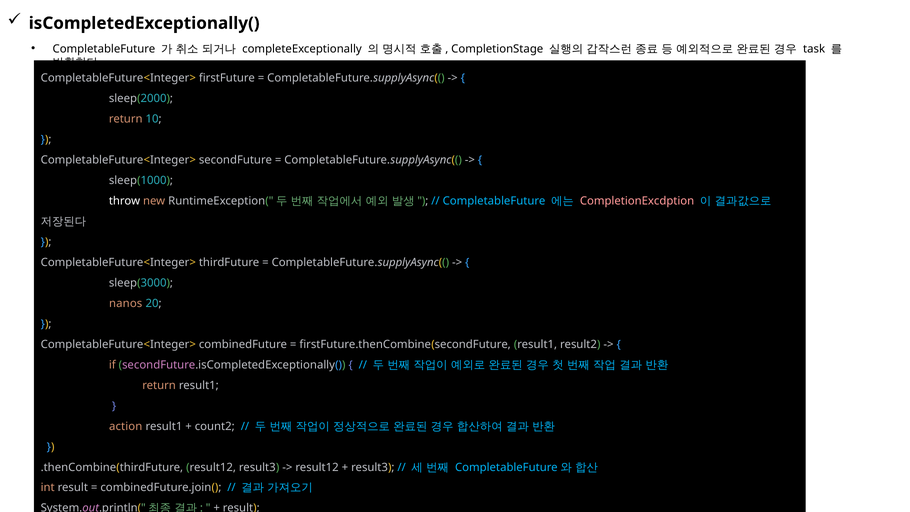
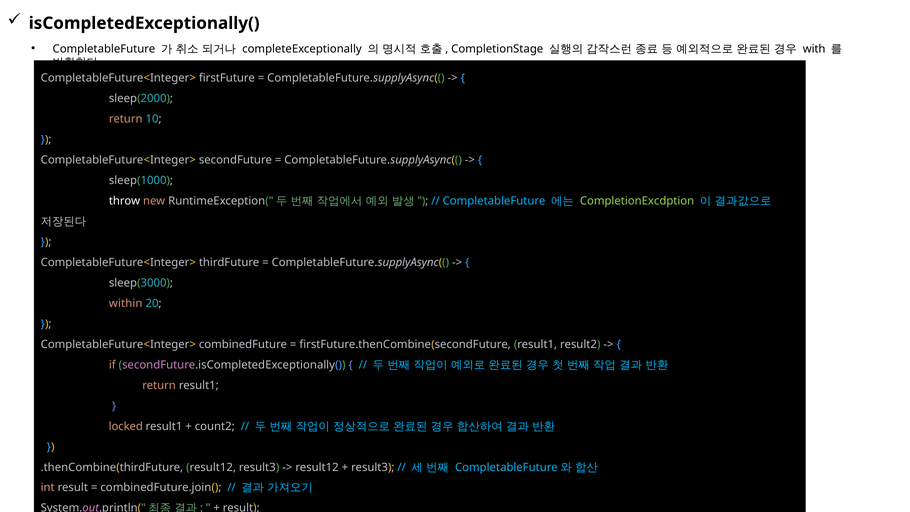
task: task -> with
CompletionExcdption colour: pink -> light green
nanos: nanos -> within
action: action -> locked
